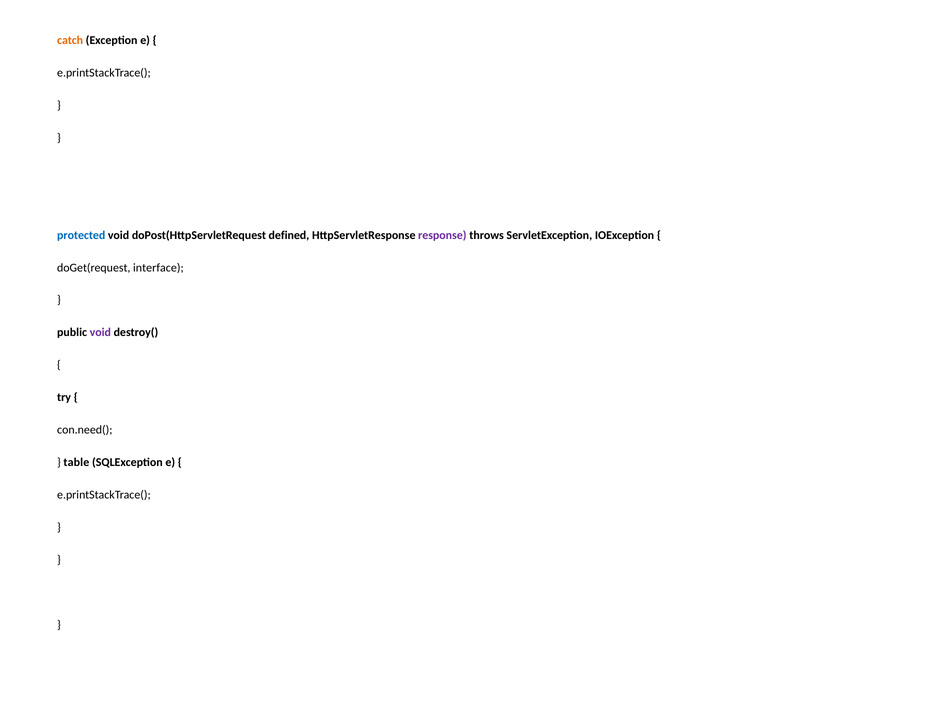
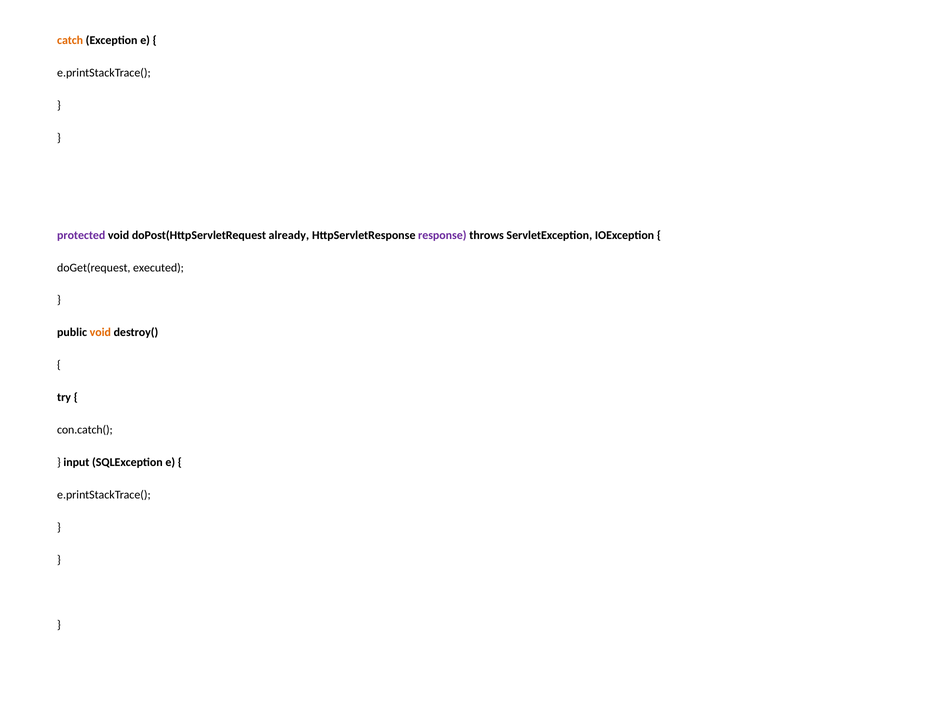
protected colour: blue -> purple
defined: defined -> already
interface: interface -> executed
void at (100, 332) colour: purple -> orange
con.need(: con.need( -> con.catch(
table: table -> input
